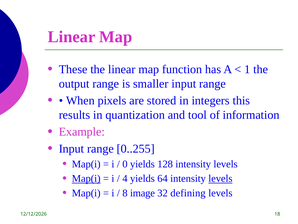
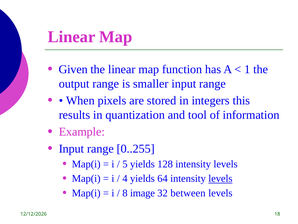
These: These -> Given
0: 0 -> 5
Map(i at (86, 178) underline: present -> none
defining: defining -> between
